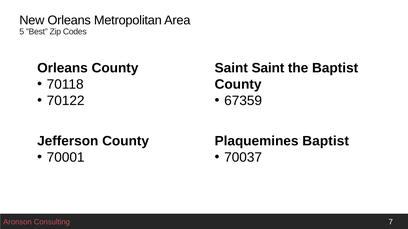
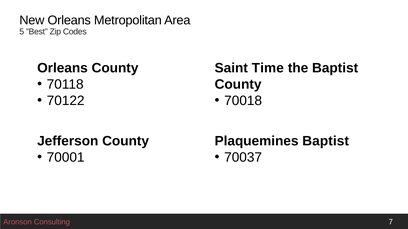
Saint Saint: Saint -> Time
67359: 67359 -> 70018
